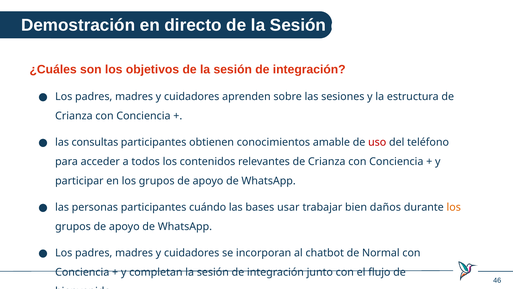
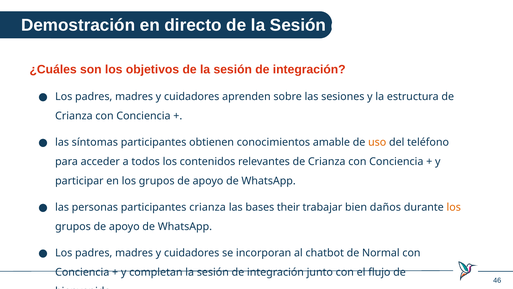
consultas: consultas -> síntomas
uso colour: red -> orange
participantes cuándo: cuándo -> crianza
usar: usar -> their
